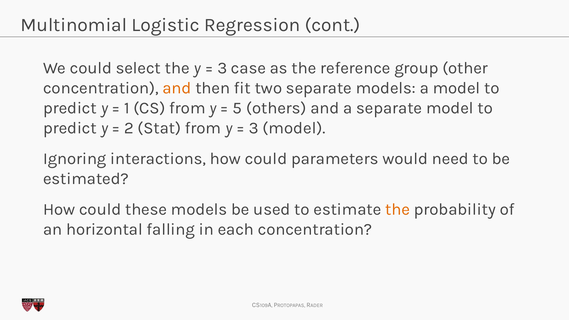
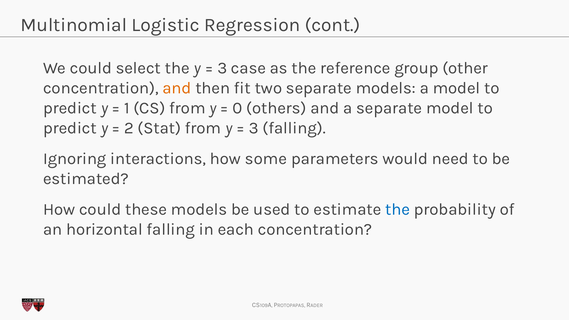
5: 5 -> 0
3 model: model -> falling
interactions how could: could -> some
the at (398, 209) colour: orange -> blue
